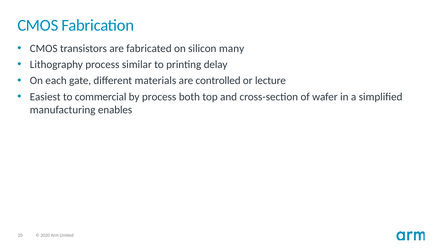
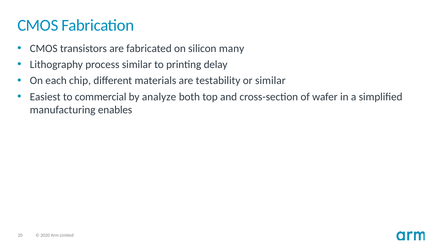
gate: gate -> chip
controlled: controlled -> testability
or lecture: lecture -> similar
by process: process -> analyze
